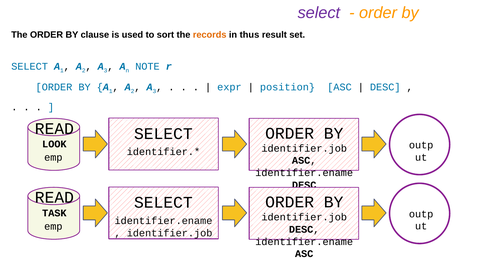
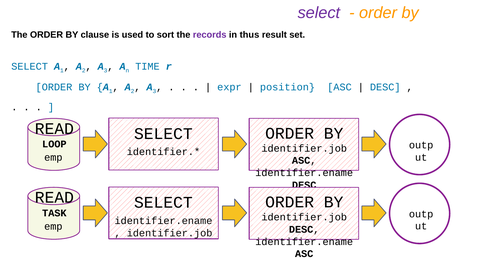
records colour: orange -> purple
NOTE: NOTE -> TIME
LOOK: LOOK -> LOOP
